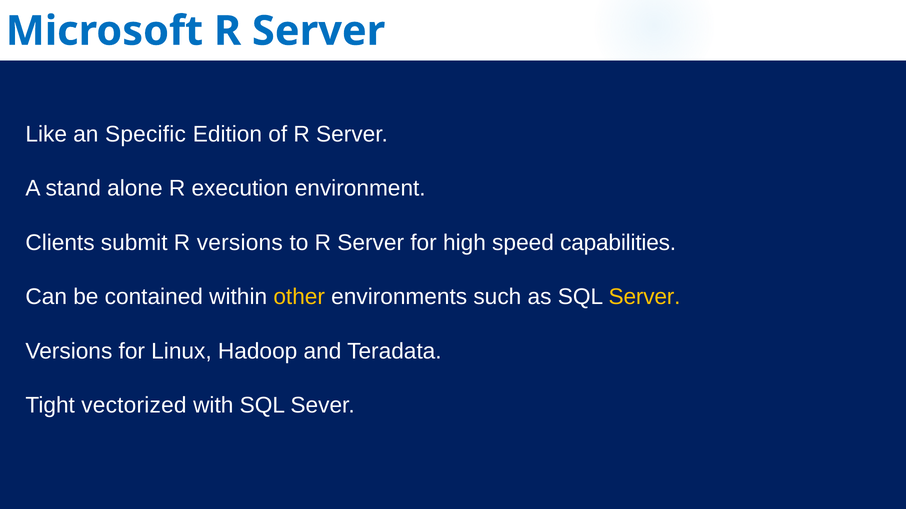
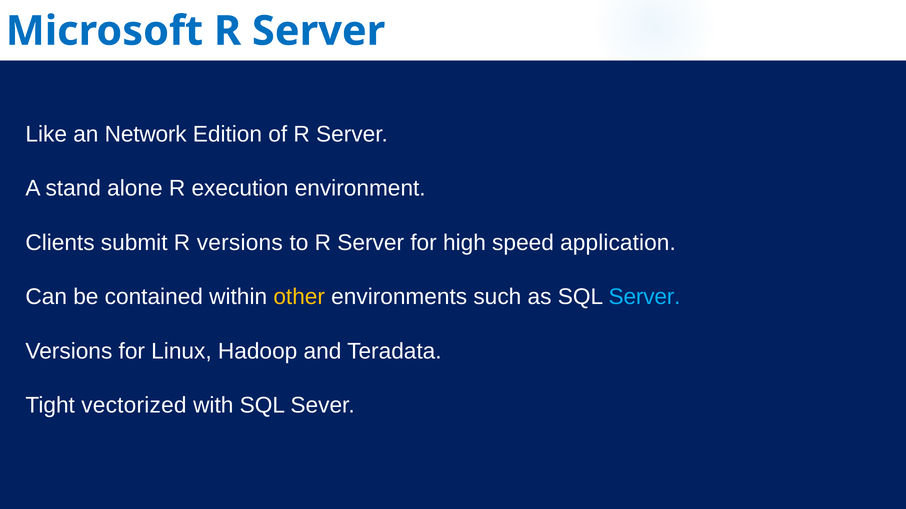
Specific: Specific -> Network
capabilities: capabilities -> application
Server at (645, 297) colour: yellow -> light blue
